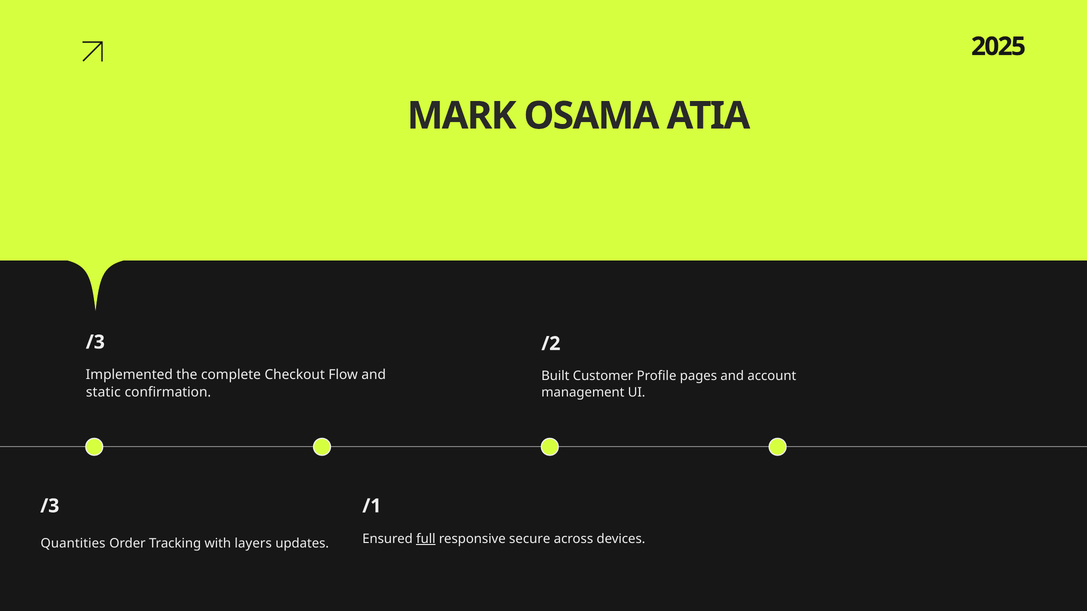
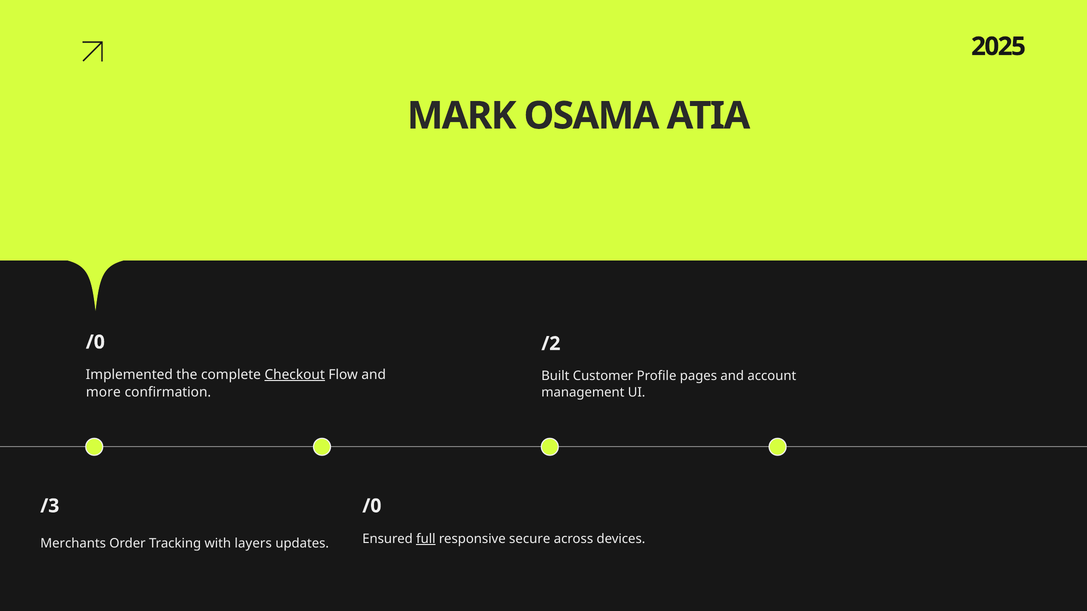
/3 at (95, 342): /3 -> /0
Checkout underline: none -> present
static: static -> more
/1 at (372, 506): /1 -> /0
Quantities: Quantities -> Merchants
